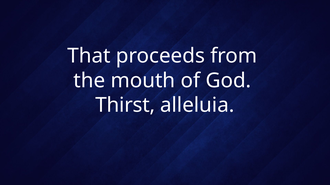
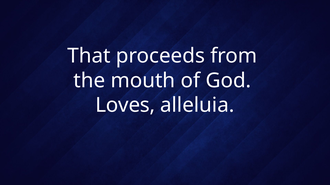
Thirst: Thirst -> Loves
